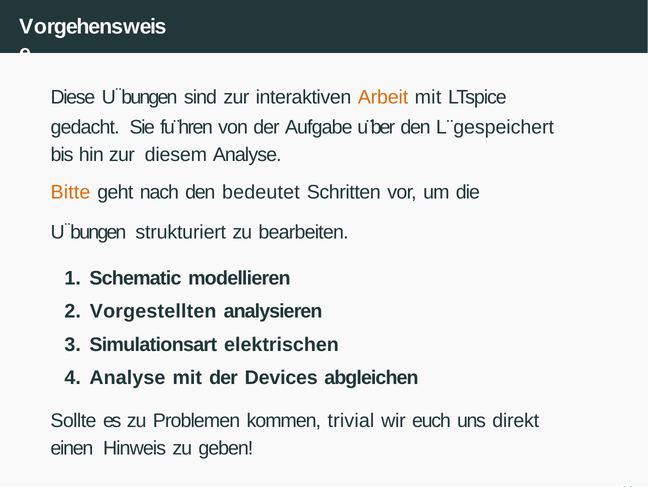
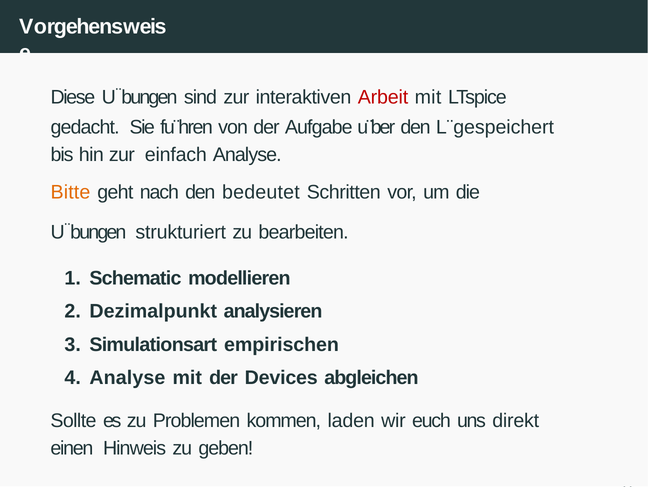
Arbeit colour: orange -> red
diesem: diesem -> einfach
Vorgestellten: Vorgestellten -> Dezimalpunkt
elektrischen: elektrischen -> empirischen
trivial: trivial -> laden
